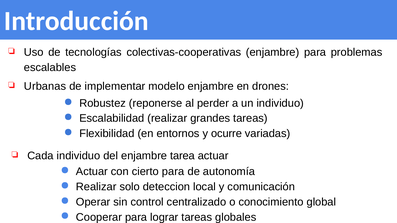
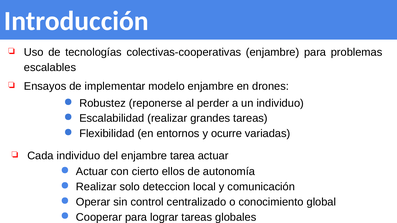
Urbanas: Urbanas -> Ensayos
cierto para: para -> ellos
